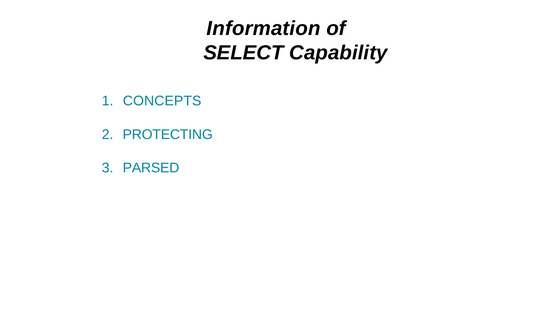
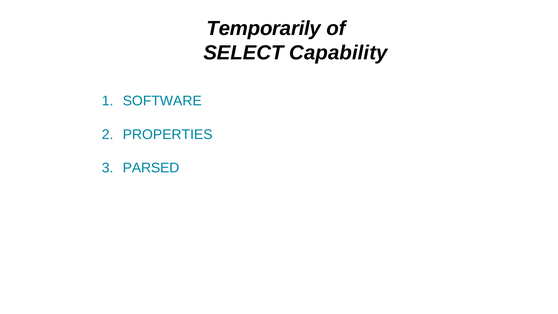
Information: Information -> Temporarily
CONCEPTS: CONCEPTS -> SOFTWARE
PROTECTING: PROTECTING -> PROPERTIES
